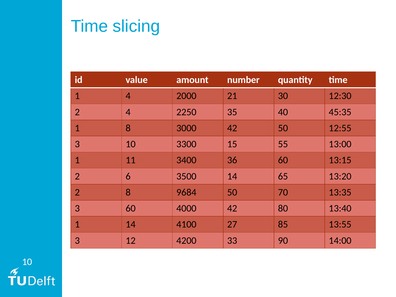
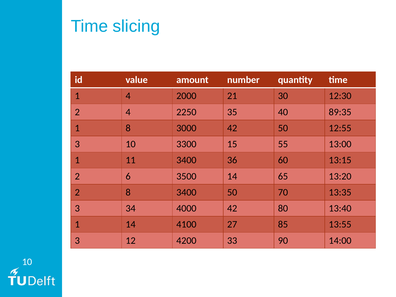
45:35: 45:35 -> 89:35
8 9684: 9684 -> 3400
3 60: 60 -> 34
